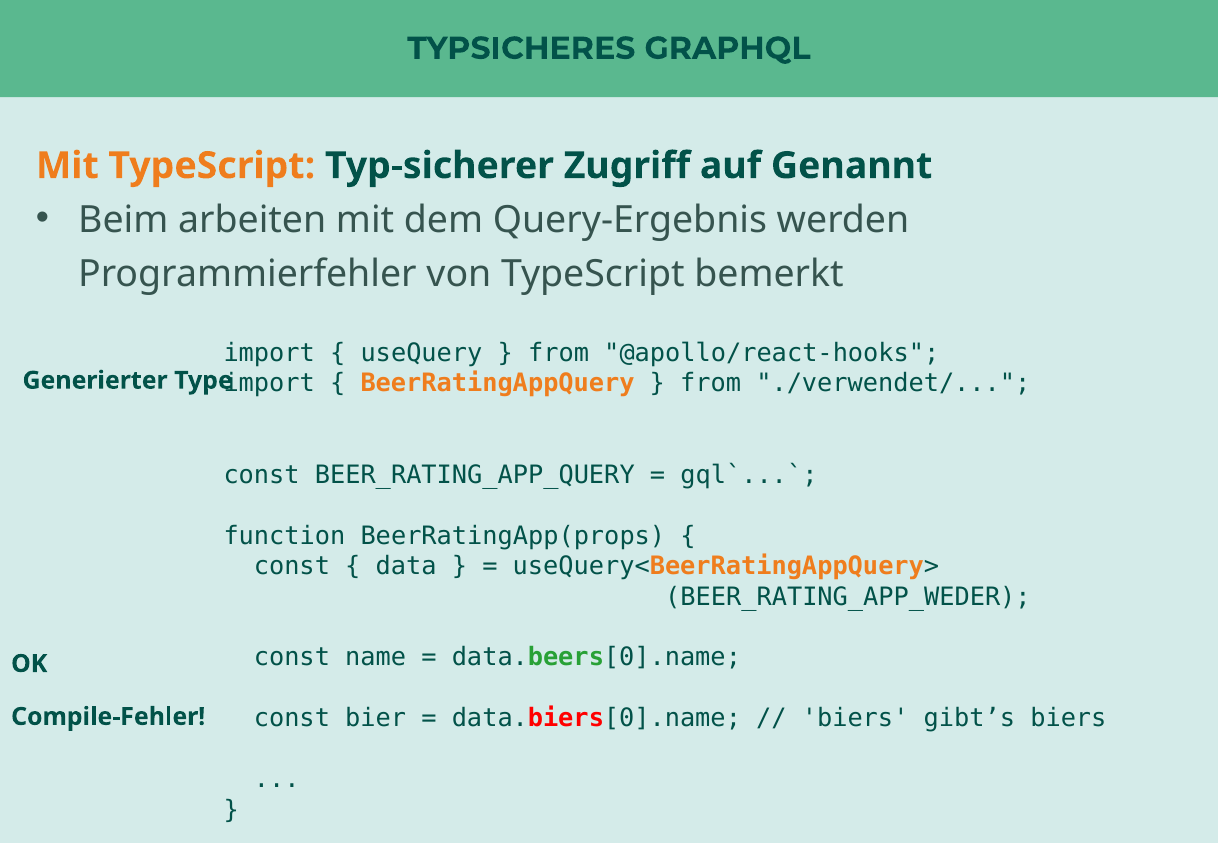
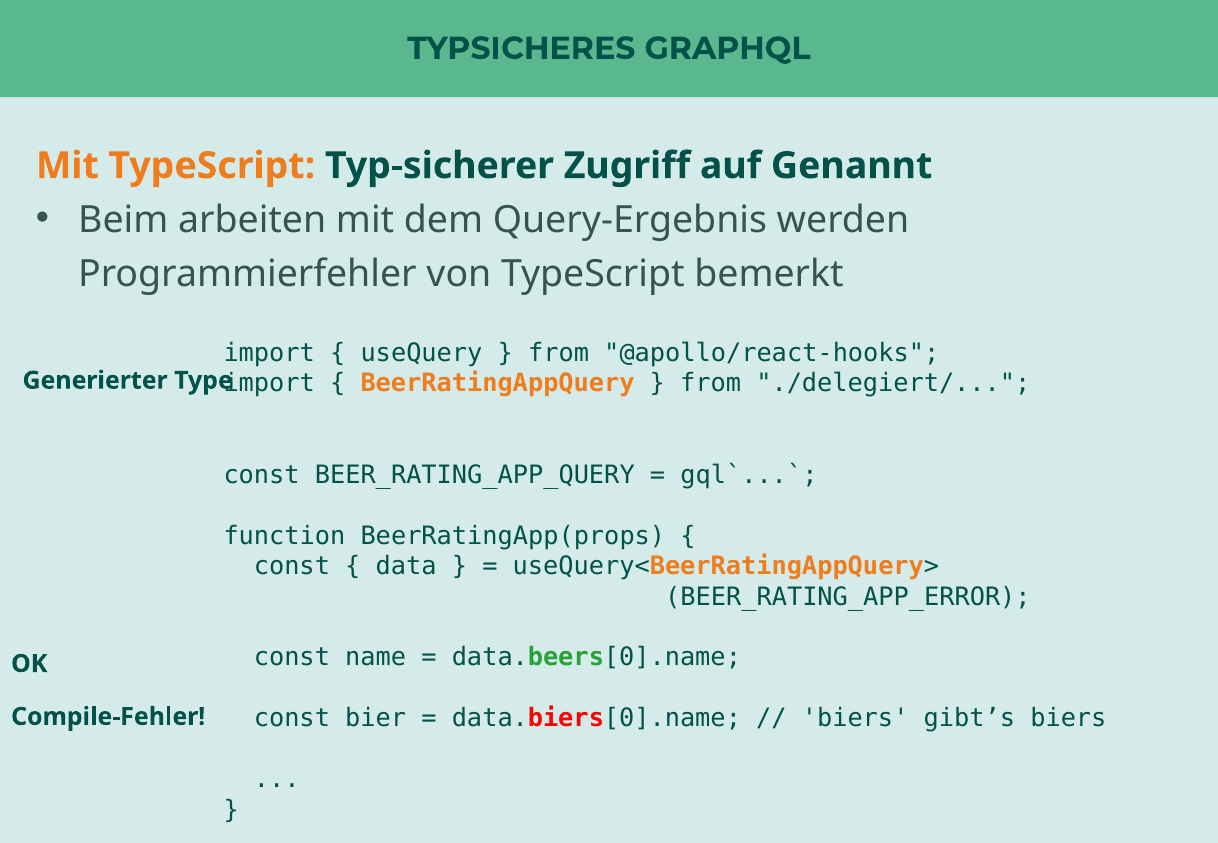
./verwendet/: ./verwendet/ -> ./delegiert/
BEER_RATING_APP_WEDER: BEER_RATING_APP_WEDER -> BEER_RATING_APP_ERROR
